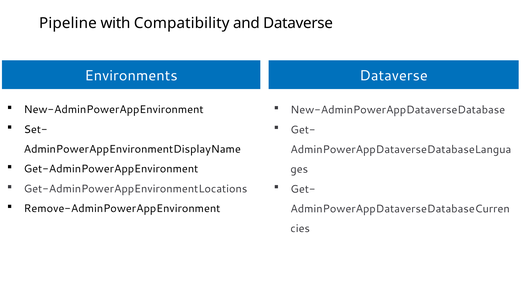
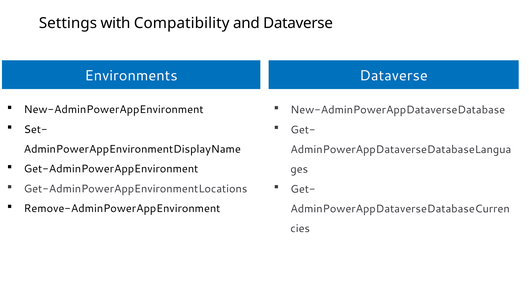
Pipeline: Pipeline -> Settings
